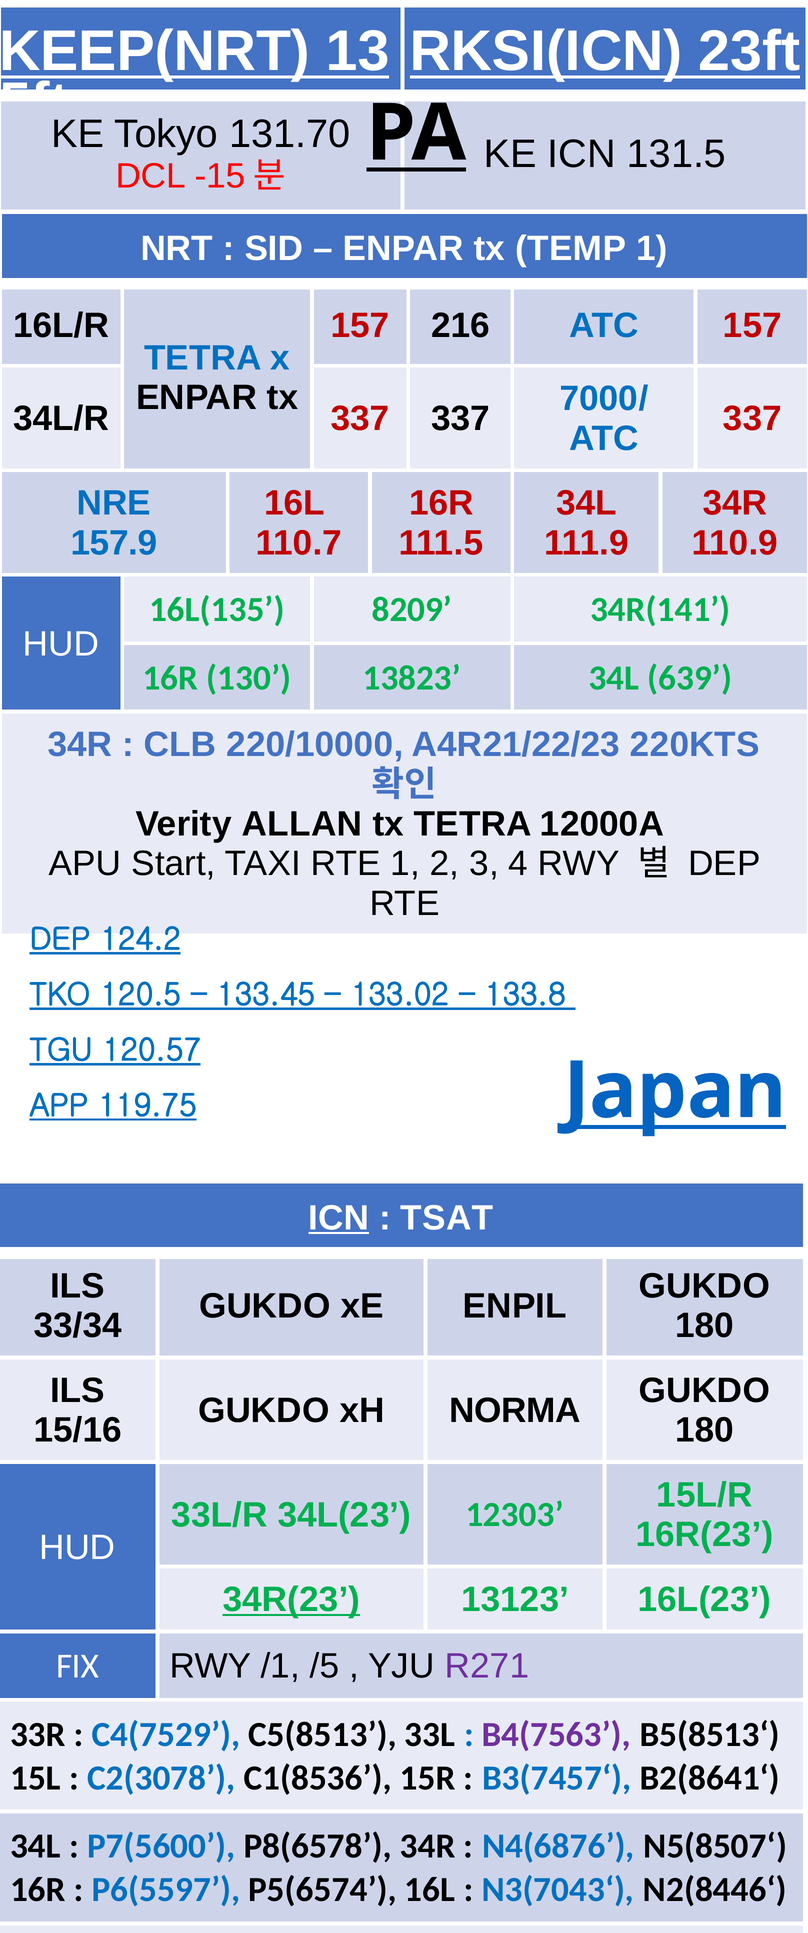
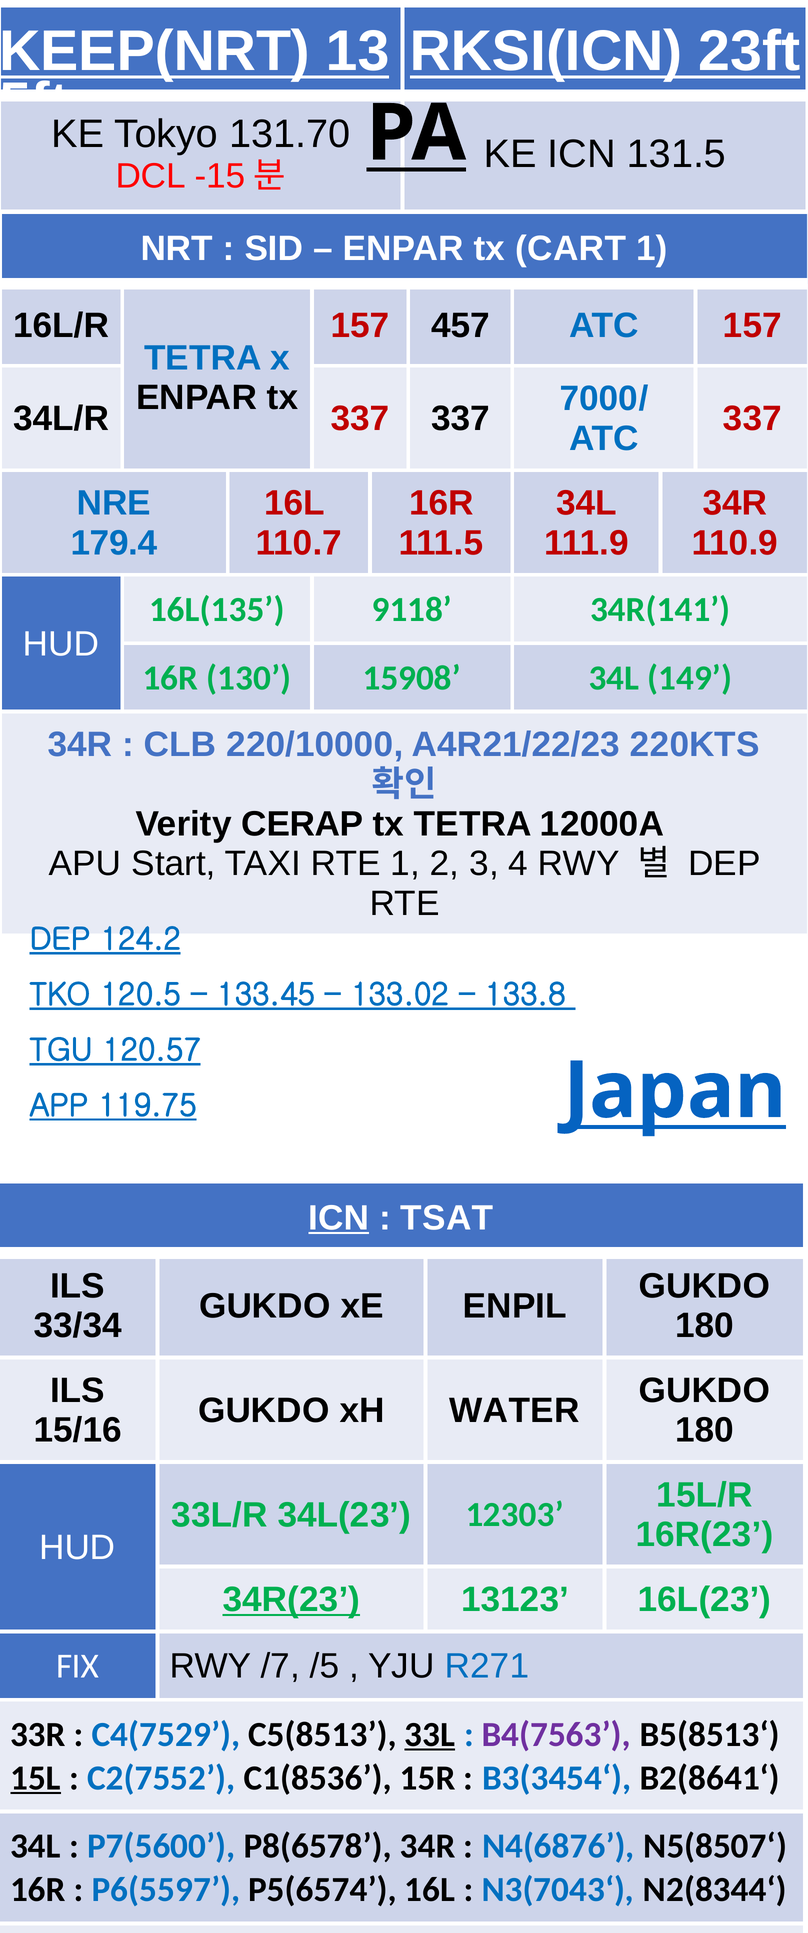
TEMP: TEMP -> CART
216: 216 -> 457
157.9: 157.9 -> 179.4
8209: 8209 -> 9118
13823: 13823 -> 15908
639: 639 -> 149
ALLAN: ALLAN -> CERAP
NORMA: NORMA -> WATER
/1: /1 -> /7
R271 colour: purple -> blue
33L underline: none -> present
15L underline: none -> present
C2(3078: C2(3078 -> C2(7552
B3(7457‘: B3(7457‘ -> B3(3454‘
N2(8446‘: N2(8446‘ -> N2(8344‘
